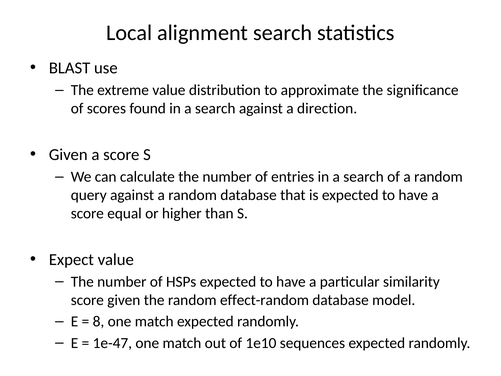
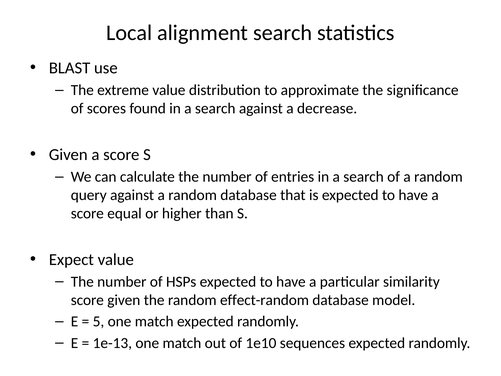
direction: direction -> decrease
8: 8 -> 5
1e-47: 1e-47 -> 1e-13
